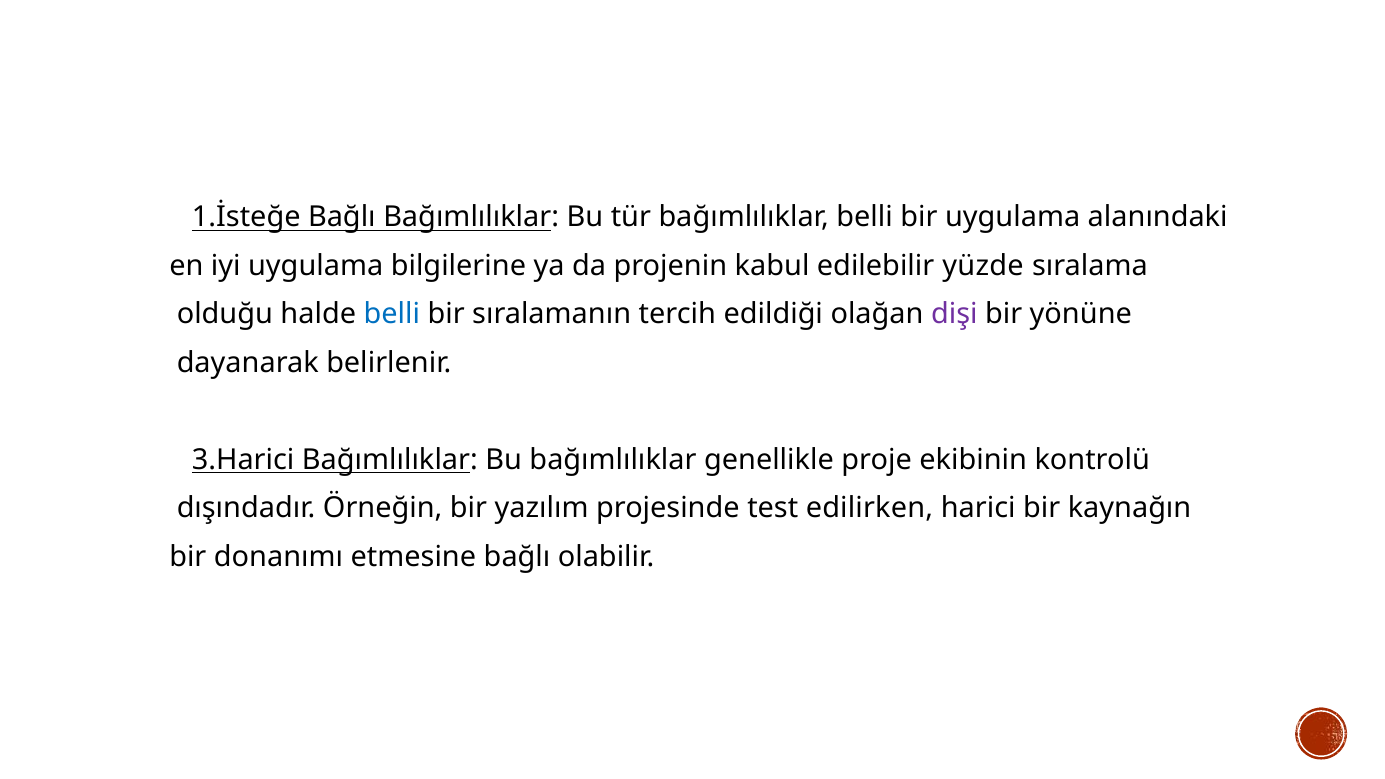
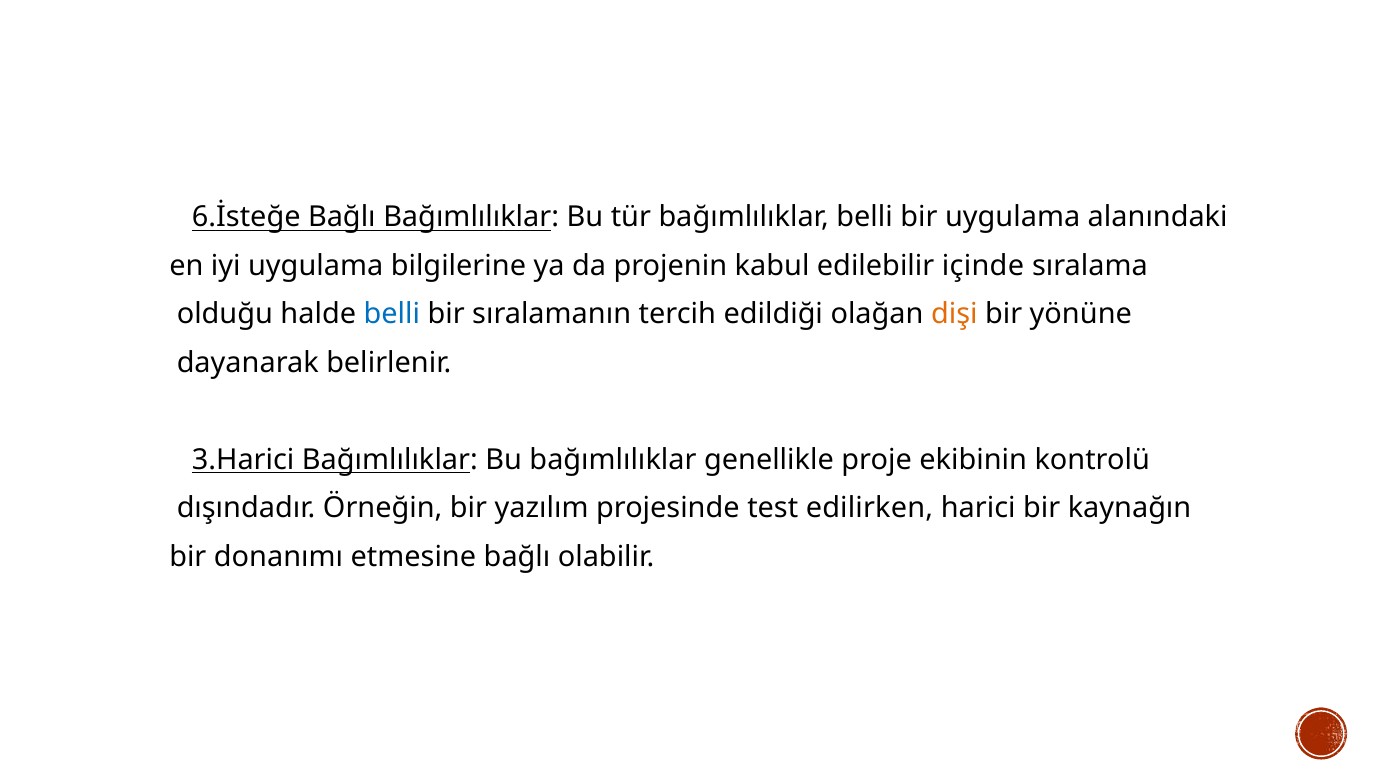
1.İsteğe: 1.İsteğe -> 6.İsteğe
yüzde: yüzde -> içinde
dişi colour: purple -> orange
